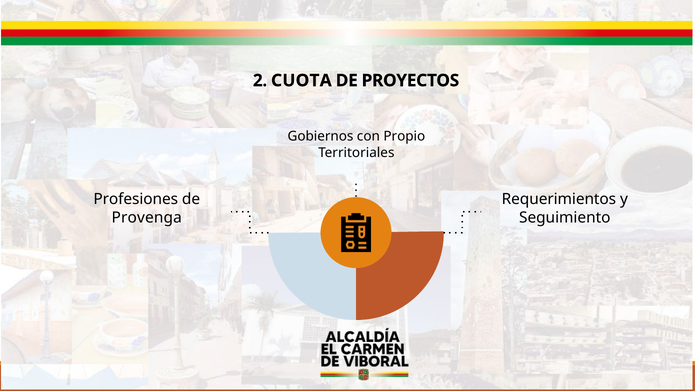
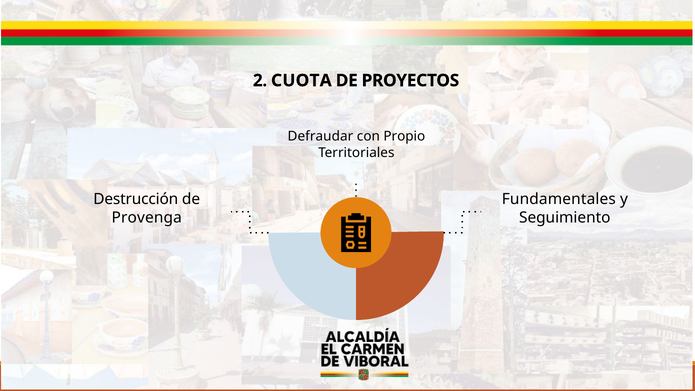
Gobiernos: Gobiernos -> Defraudar
Profesiones: Profesiones -> Destrucción
Requerimientos: Requerimientos -> Fundamentales
